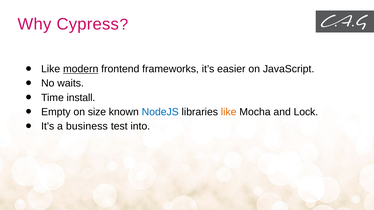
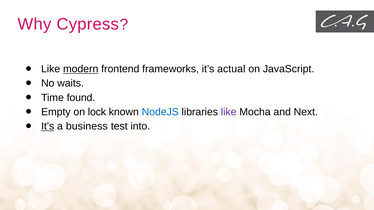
easier: easier -> actual
install: install -> found
size: size -> lock
like at (229, 112) colour: orange -> purple
Lock: Lock -> Next
It’s at (48, 126) underline: none -> present
